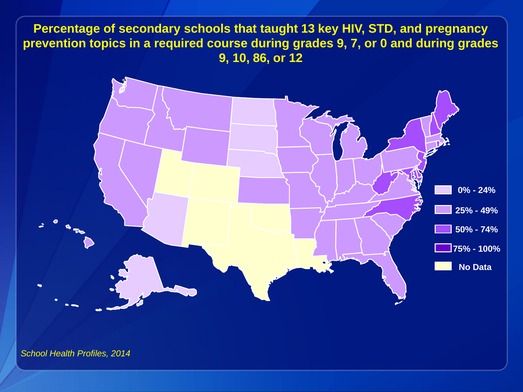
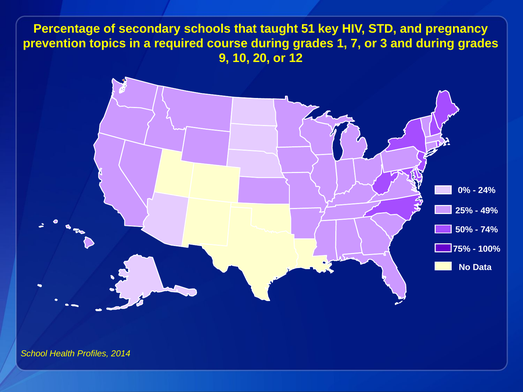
13: 13 -> 51
course during grades 9: 9 -> 1
0: 0 -> 3
86: 86 -> 20
